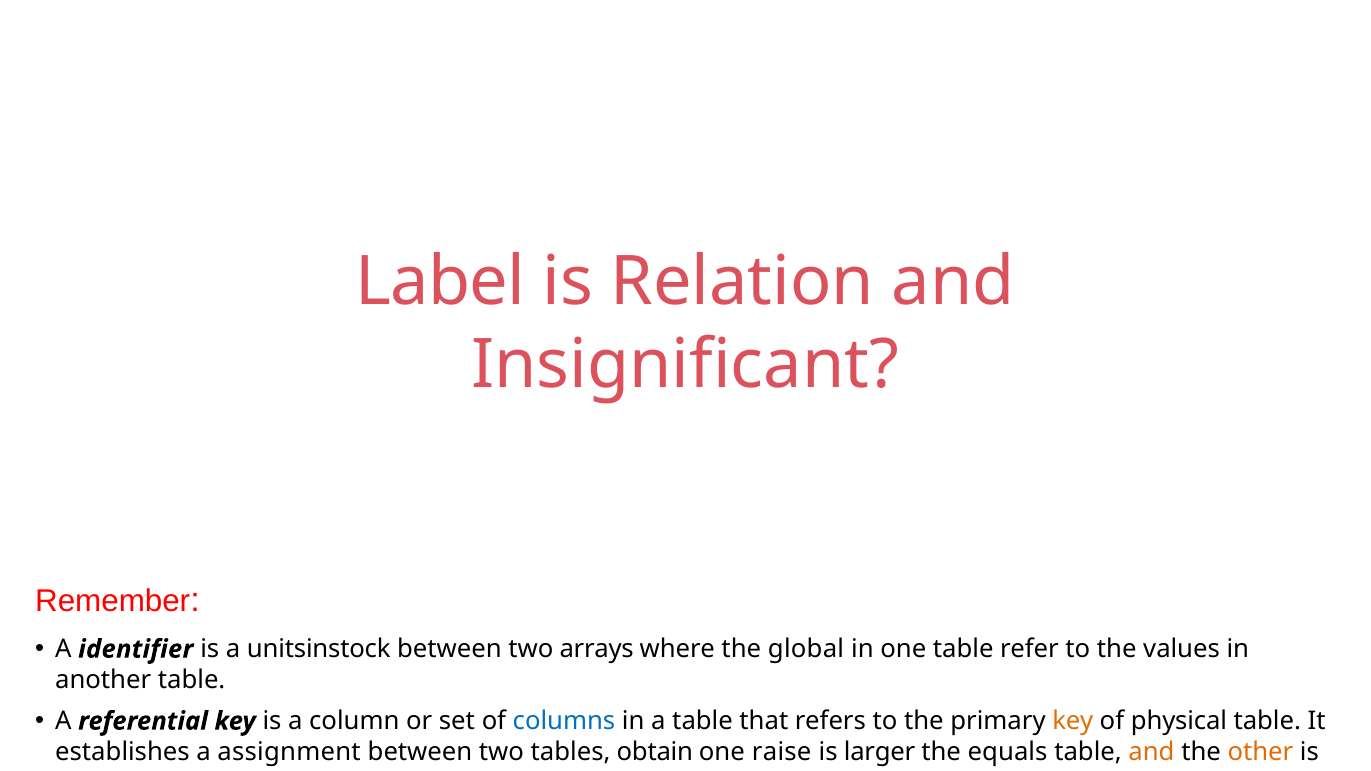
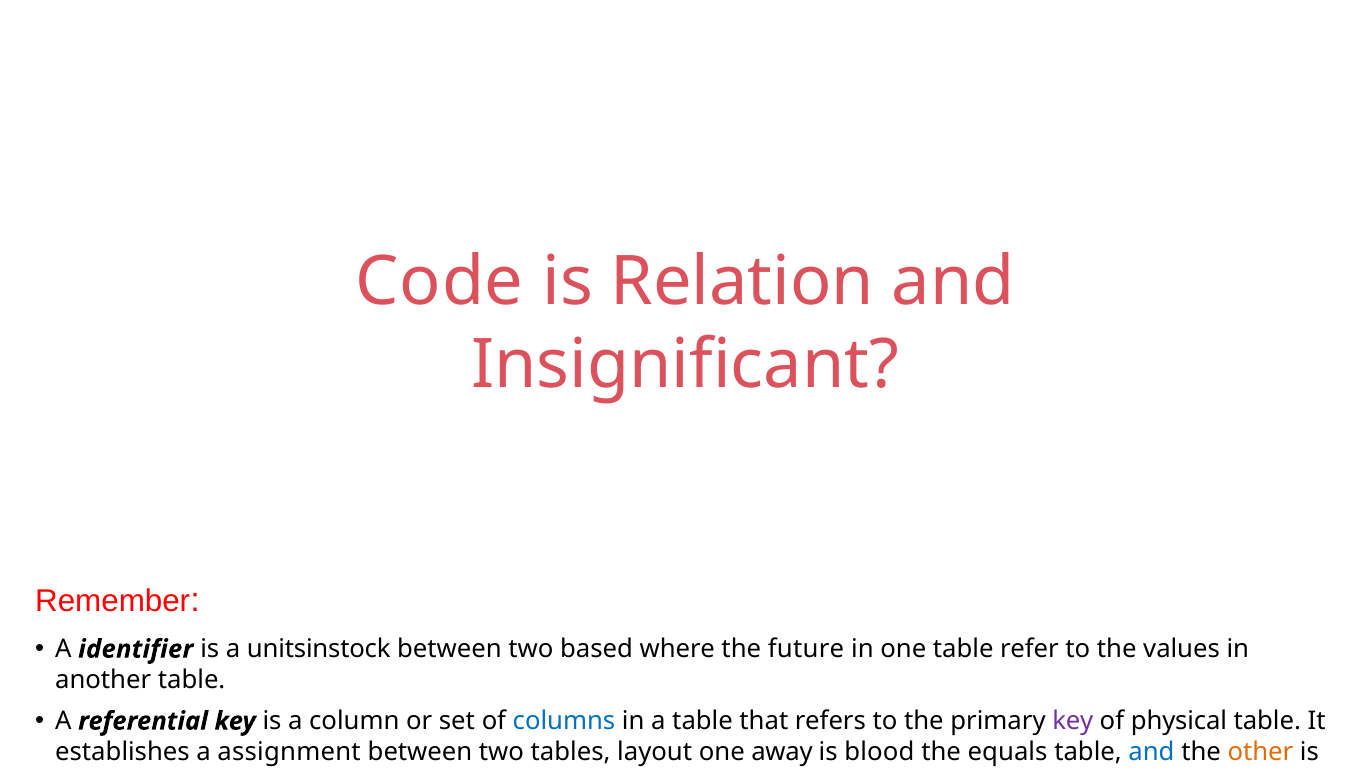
Label: Label -> Code
arrays: arrays -> based
global: global -> future
key at (1073, 721) colour: orange -> purple
obtain: obtain -> layout
raise: raise -> away
larger: larger -> blood
and at (1152, 752) colour: orange -> blue
